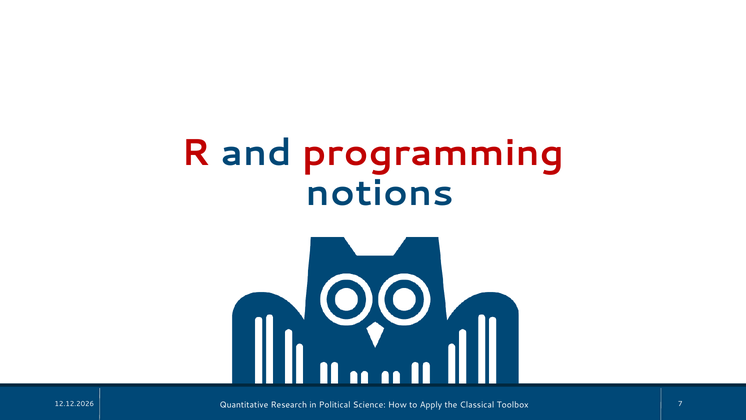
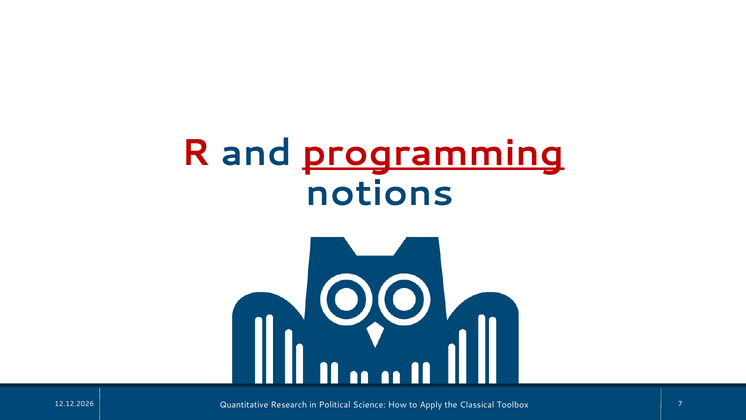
programming underline: none -> present
